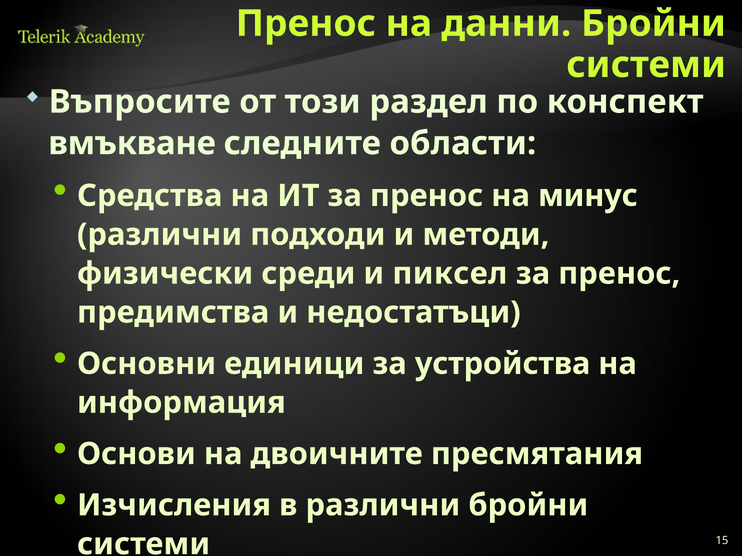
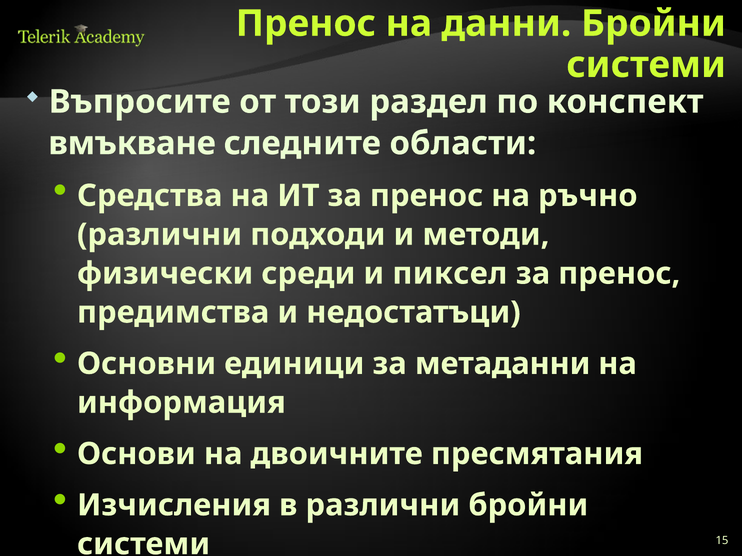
минус: минус -> ръчно
устройства: устройства -> метаданни
